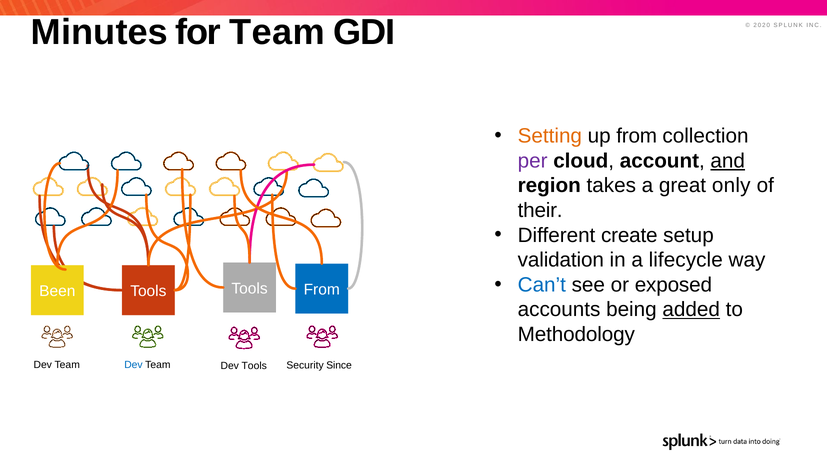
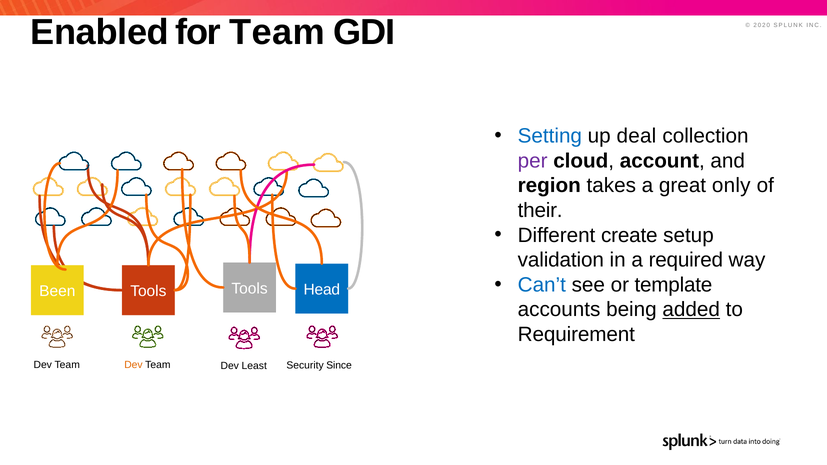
Minutes: Minutes -> Enabled
Setting colour: orange -> blue
up from: from -> deal
and underline: present -> none
lifecycle: lifecycle -> required
exposed: exposed -> template
Tools From: From -> Head
Methodology: Methodology -> Requirement
Dev at (133, 365) colour: blue -> orange
Dev Tools: Tools -> Least
